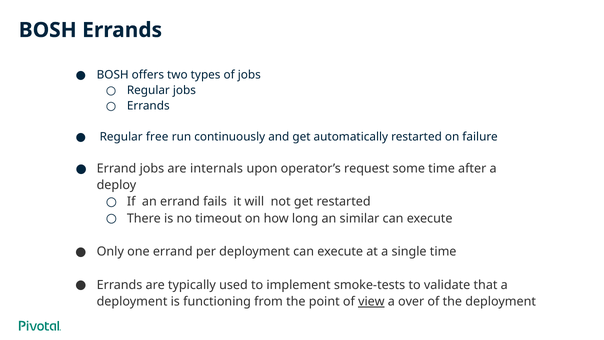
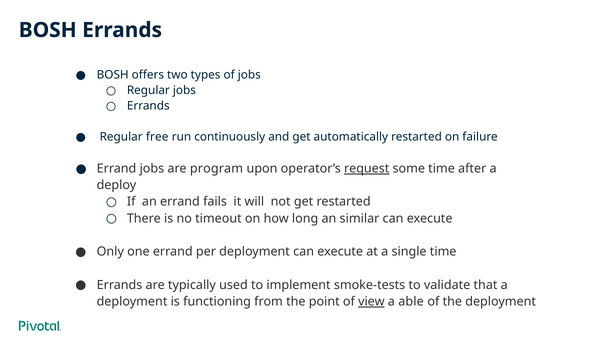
internals: internals -> program
request underline: none -> present
over: over -> able
